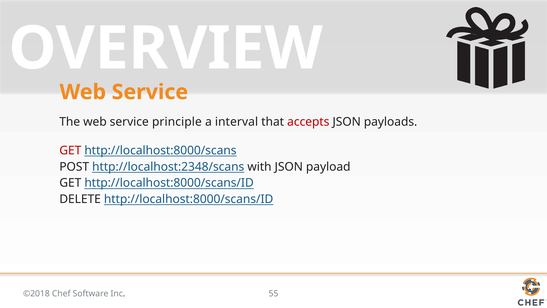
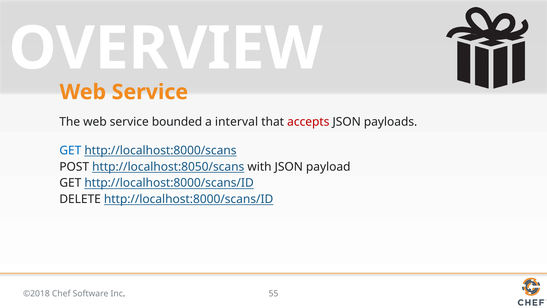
principle: principle -> bounded
GET at (70, 150) colour: red -> blue
http://localhost:2348/scans: http://localhost:2348/scans -> http://localhost:8050/scans
